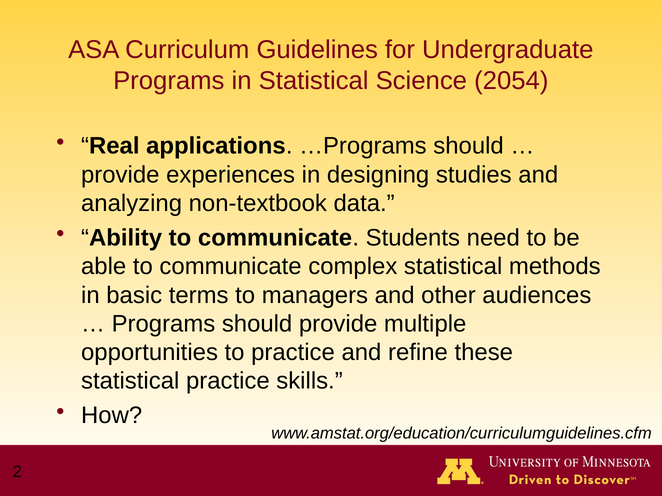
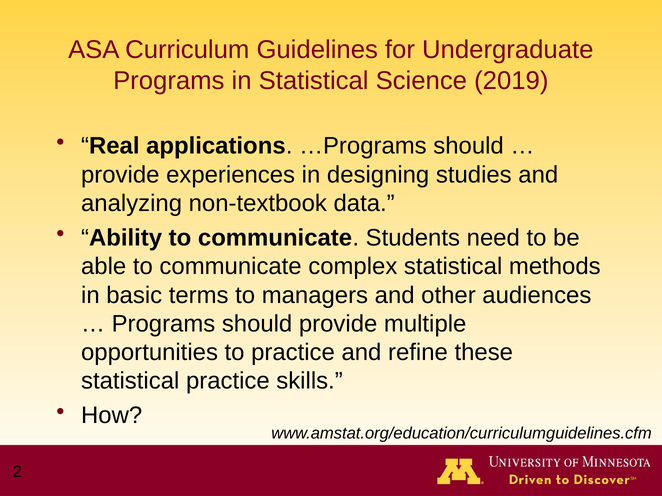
2054: 2054 -> 2019
